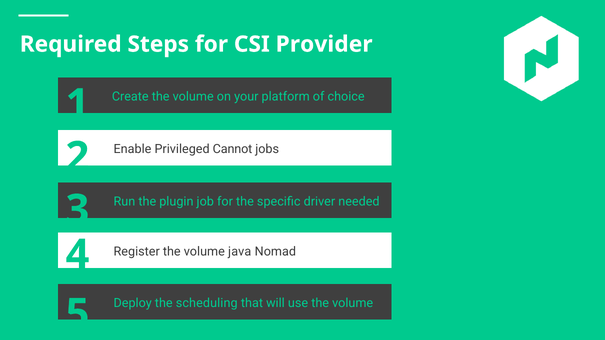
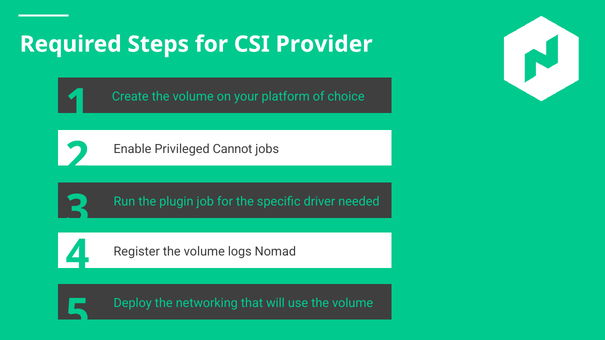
java: java -> logs
scheduling: scheduling -> networking
